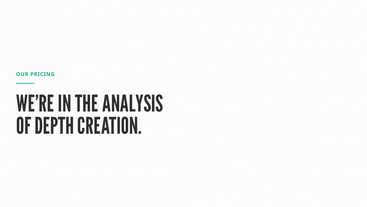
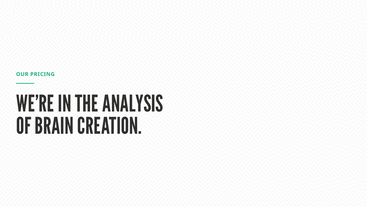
DEPTH: DEPTH -> BRAIN
